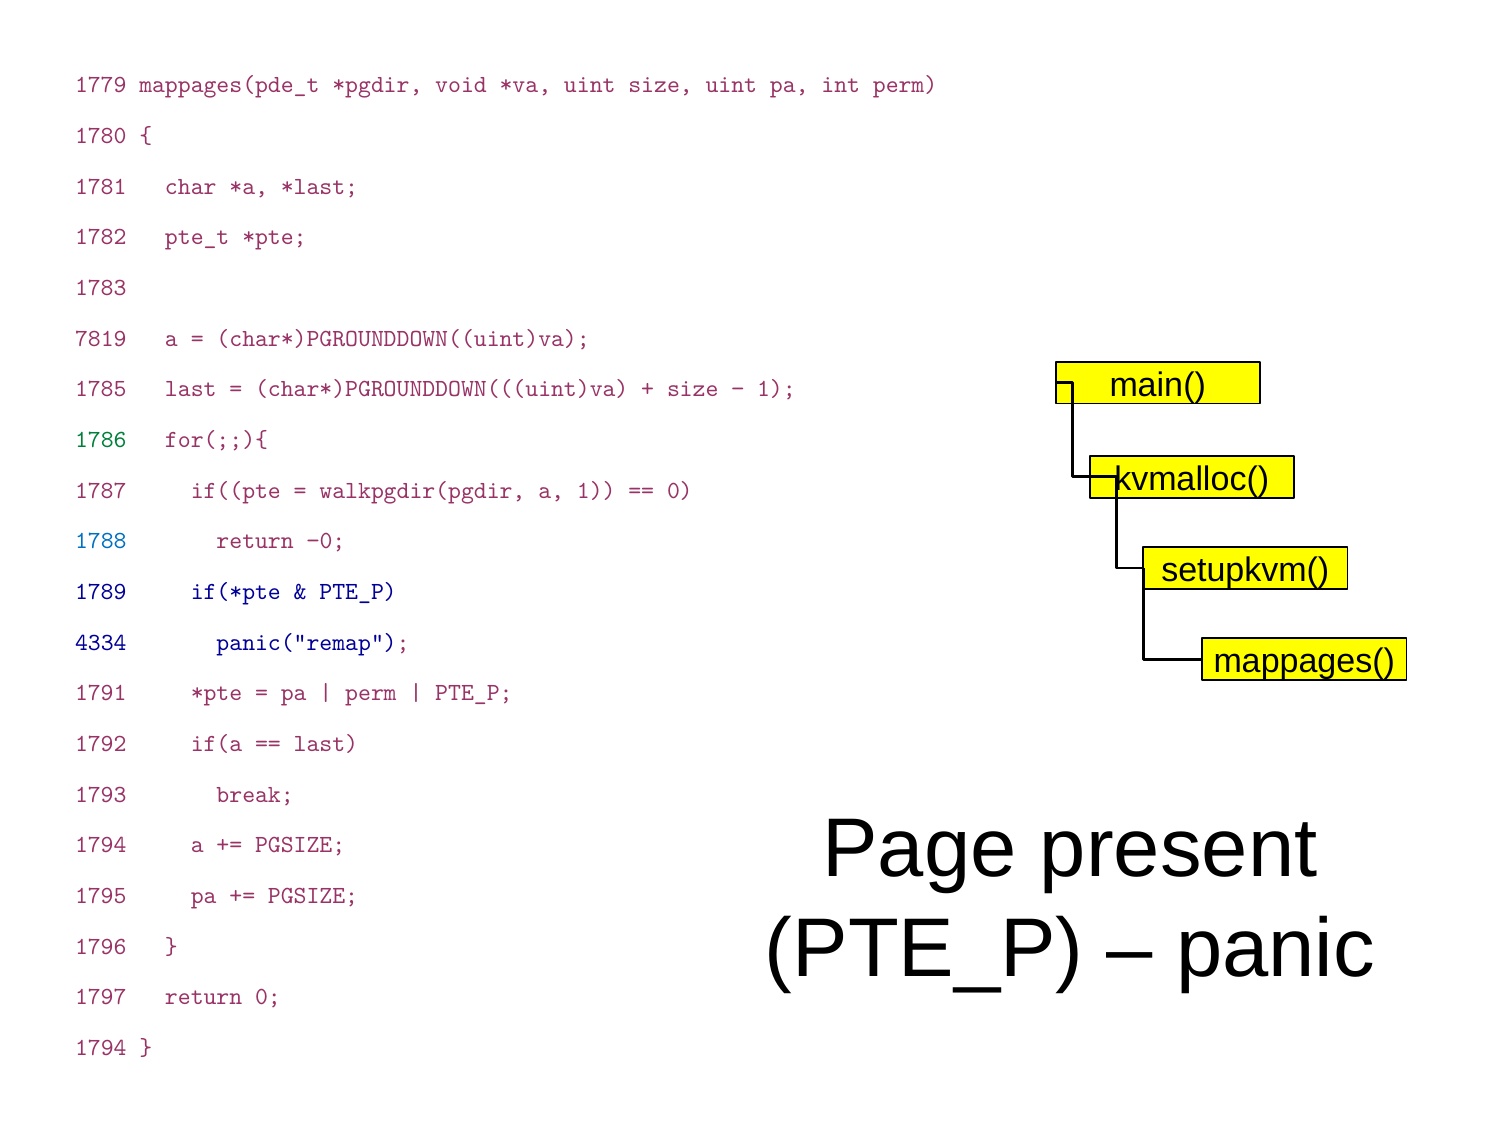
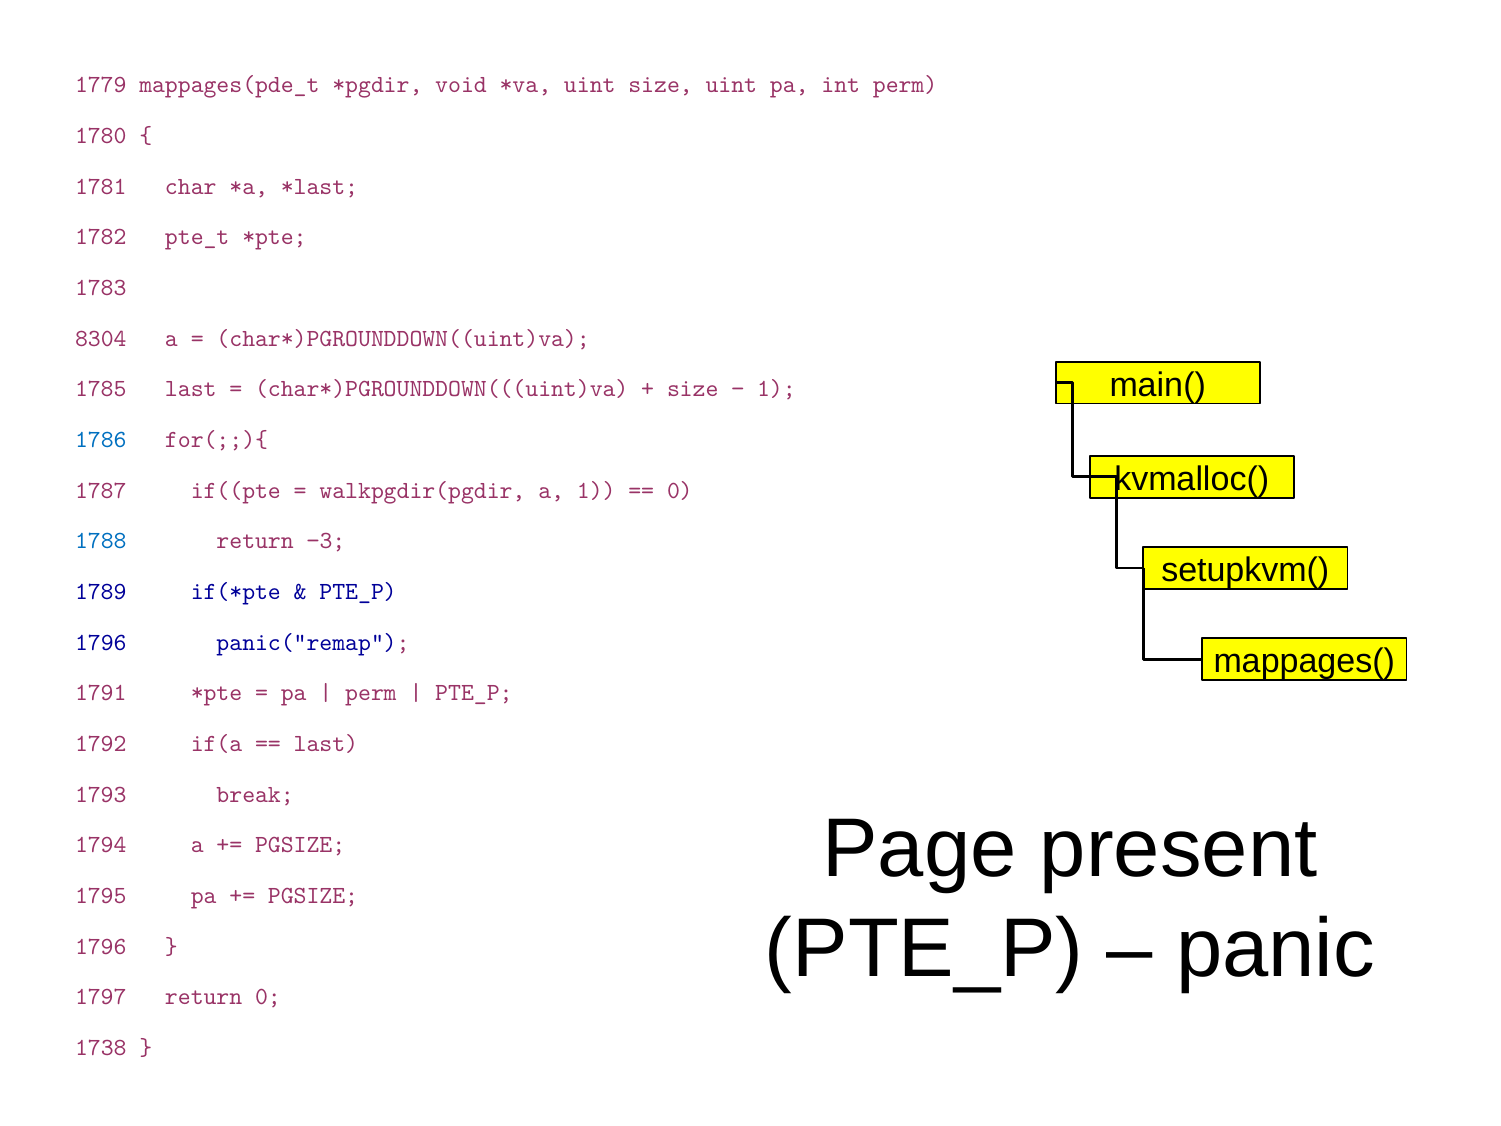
7819: 7819 -> 8304
1786 colour: green -> blue
−0: −0 -> −3
4334 at (101, 642): 4334 -> 1796
1794 at (101, 1047): 1794 -> 1738
